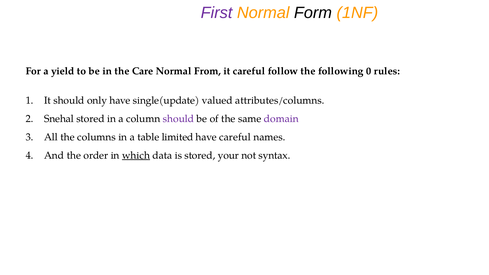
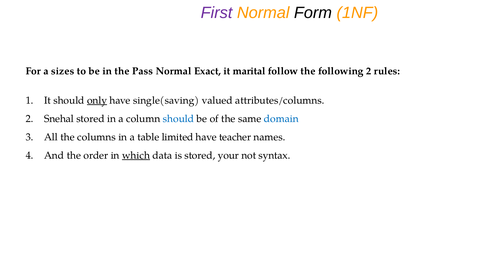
yield: yield -> sizes
Care: Care -> Pass
From: From -> Exact
it careful: careful -> marital
following 0: 0 -> 2
only underline: none -> present
single(update: single(update -> single(saving
should at (178, 119) colour: purple -> blue
domain colour: purple -> blue
have careful: careful -> teacher
